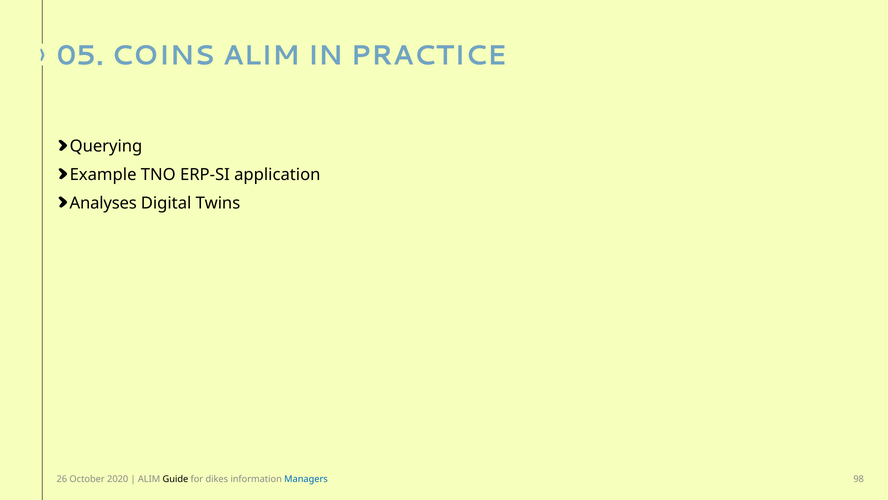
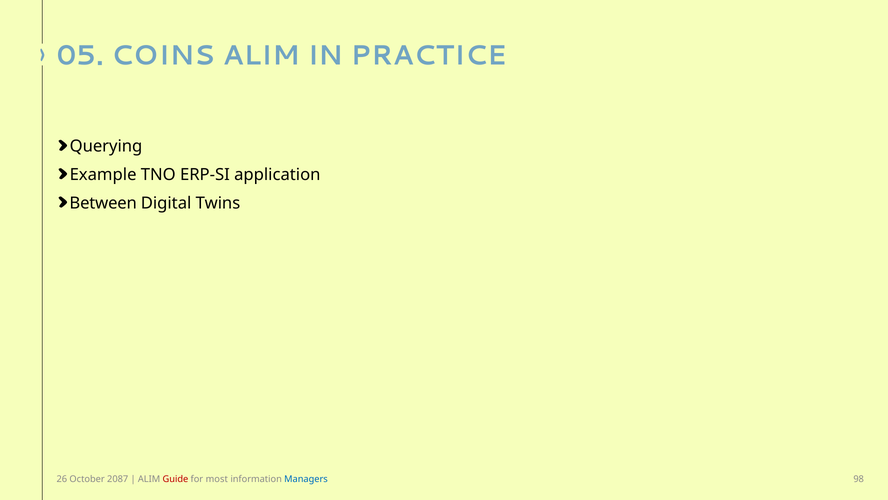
Analyses: Analyses -> Between
2020: 2020 -> 2087
Guide colour: black -> red
dikes: dikes -> most
